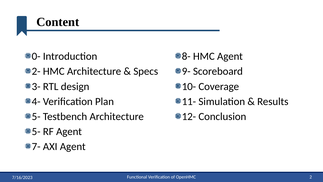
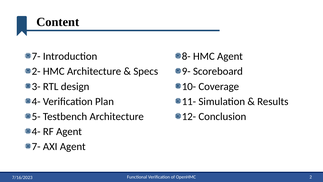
0- at (36, 56): 0- -> 7-
5- at (36, 131): 5- -> 4-
